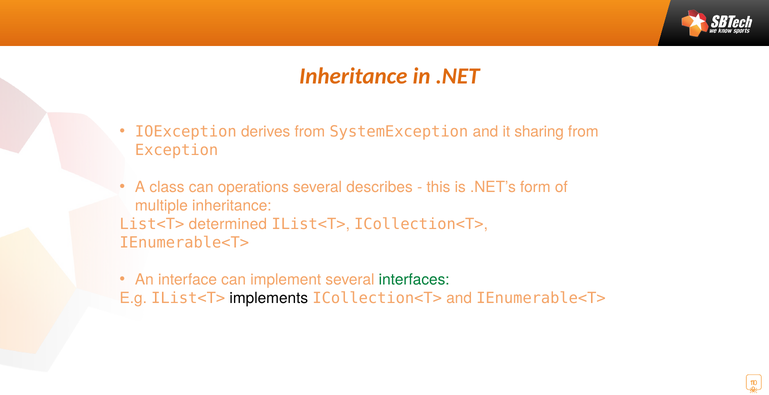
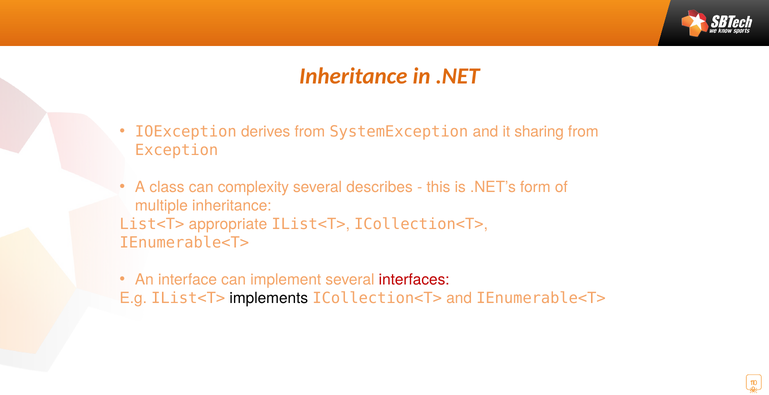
operations: operations -> complexity
determined: determined -> appropriate
interfaces colour: green -> red
